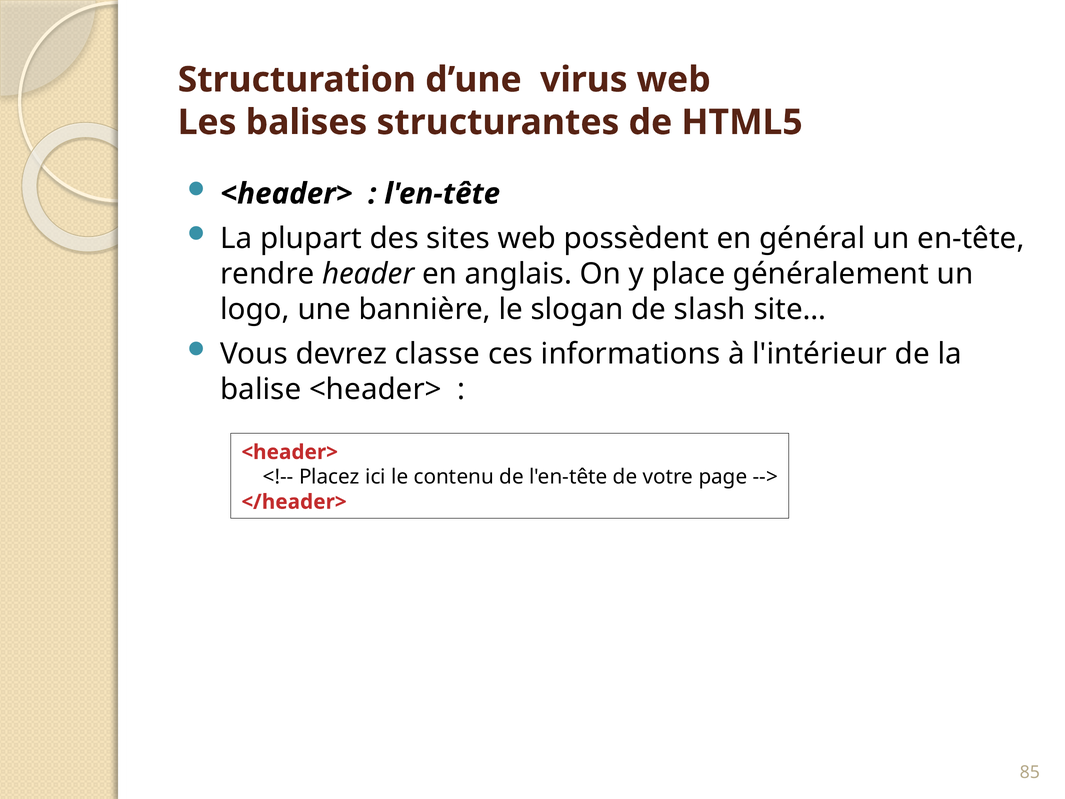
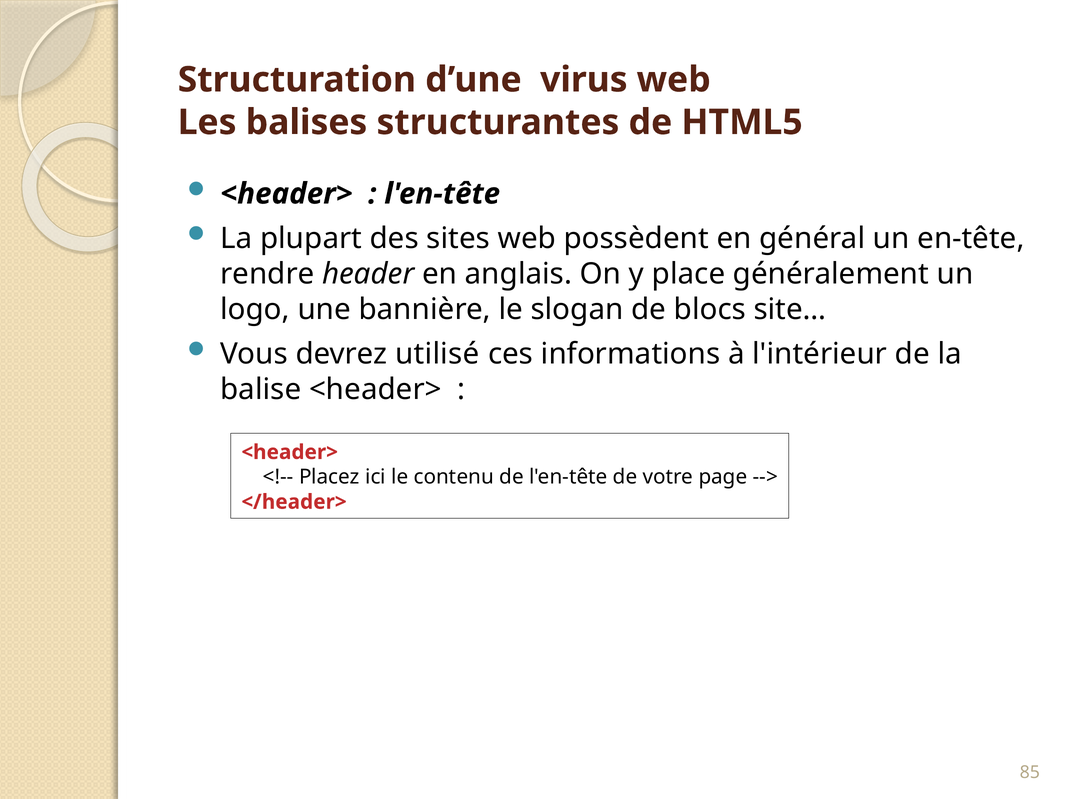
slash: slash -> blocs
classe: classe -> utilisé
